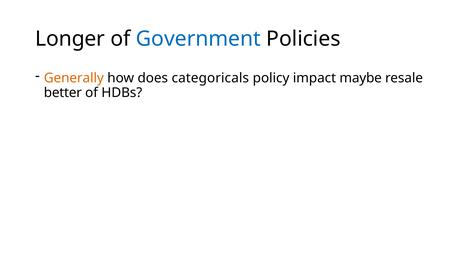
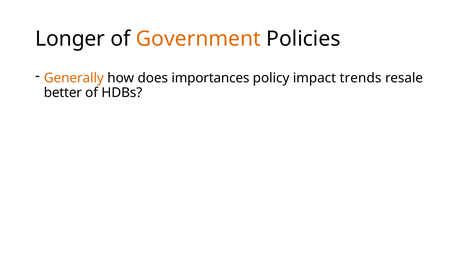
Government colour: blue -> orange
categoricals: categoricals -> importances
maybe: maybe -> trends
